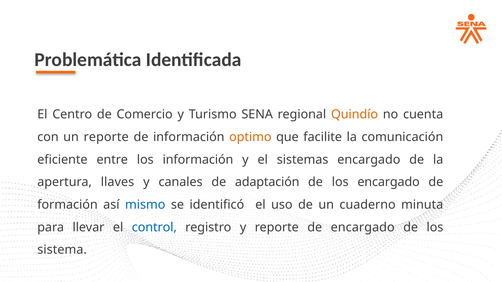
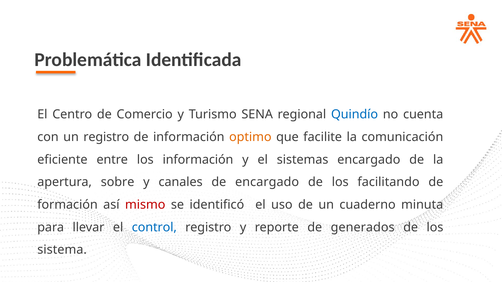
Quindío colour: orange -> blue
un reporte: reporte -> registro
llaves: llaves -> sobre
de adaptación: adaptación -> encargado
los encargado: encargado -> facilitando
mismo colour: blue -> red
de encargado: encargado -> generados
